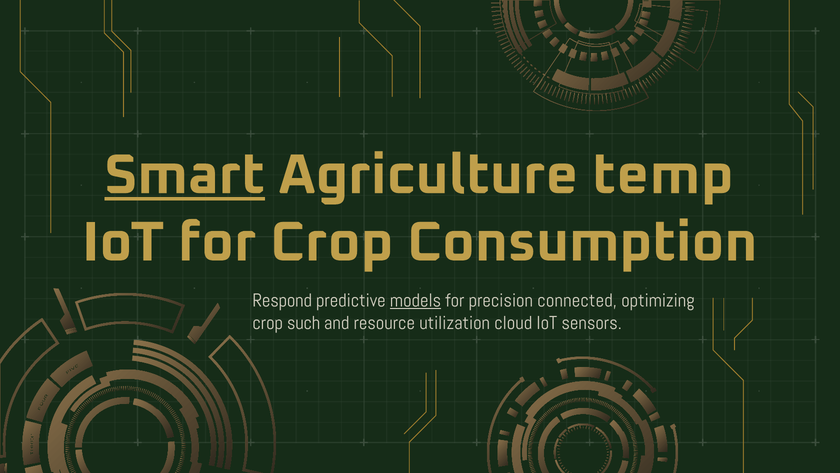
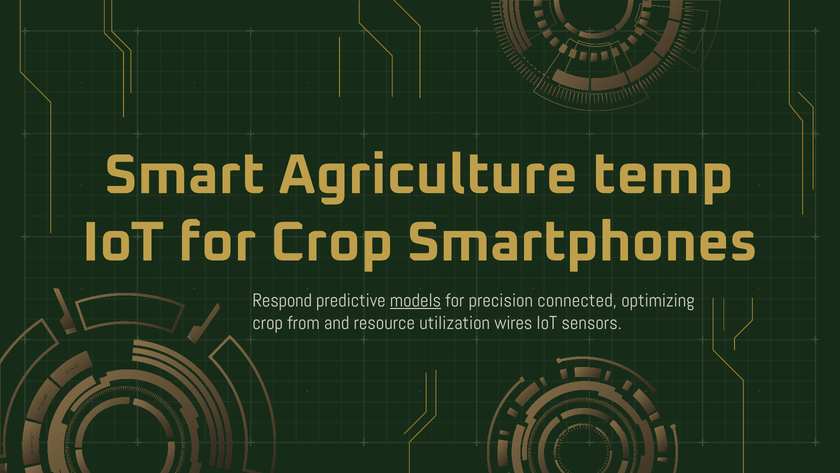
Smart underline: present -> none
Consumption: Consumption -> Smartphones
such: such -> from
cloud: cloud -> wires
